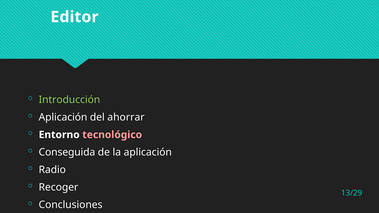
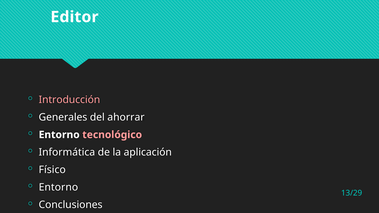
Introducción colour: light green -> pink
Aplicación at (63, 117): Aplicación -> Generales
Conseguida: Conseguida -> Informática
Radio: Radio -> Físico
Recoger at (58, 187): Recoger -> Entorno
